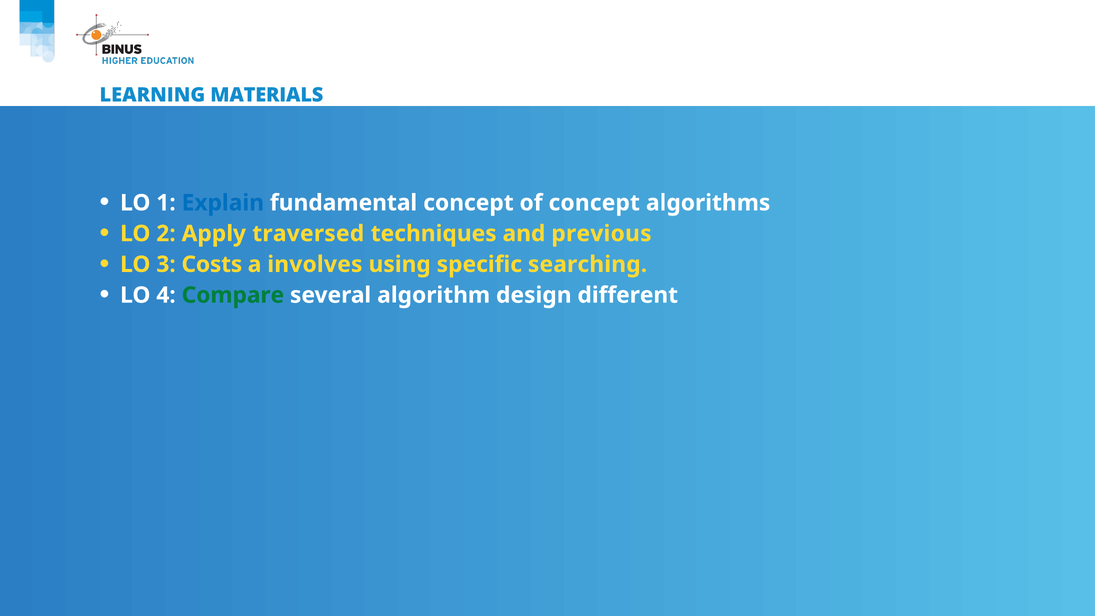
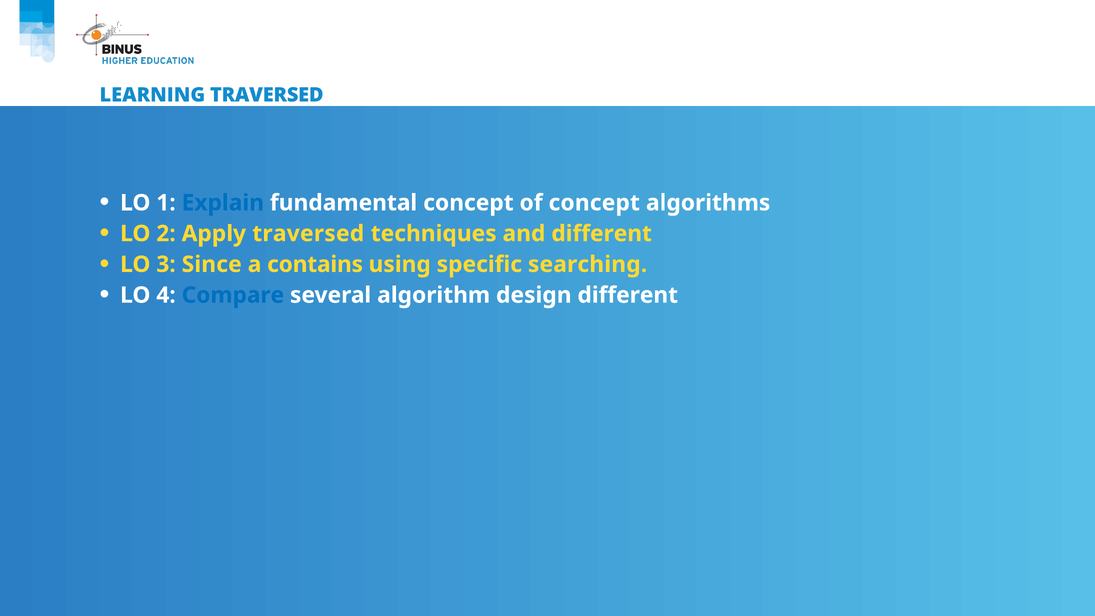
LEARNING MATERIALS: MATERIALS -> TRAVERSED
and previous: previous -> different
Costs: Costs -> Since
involves: involves -> contains
Compare colour: green -> blue
